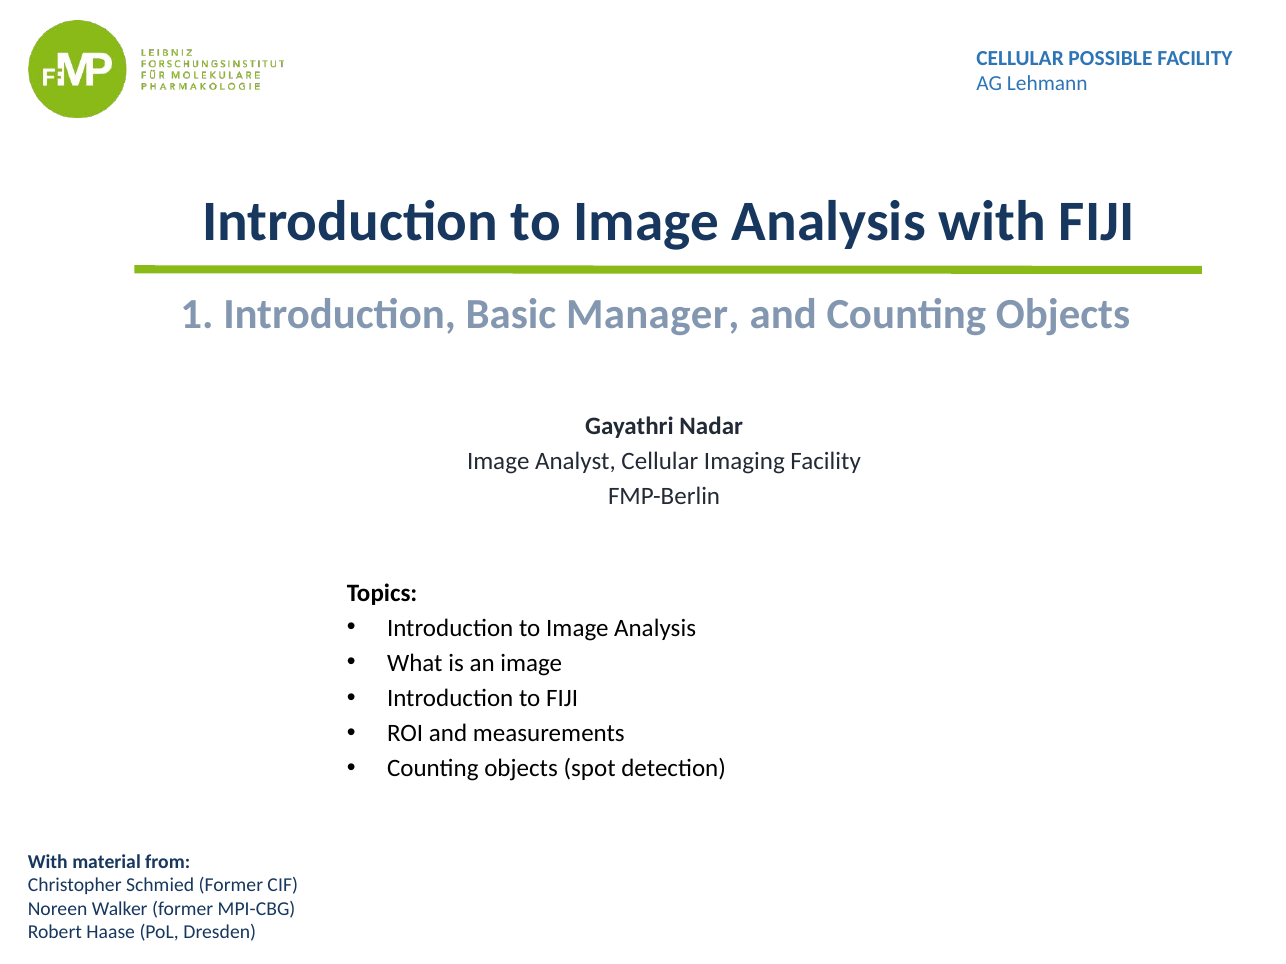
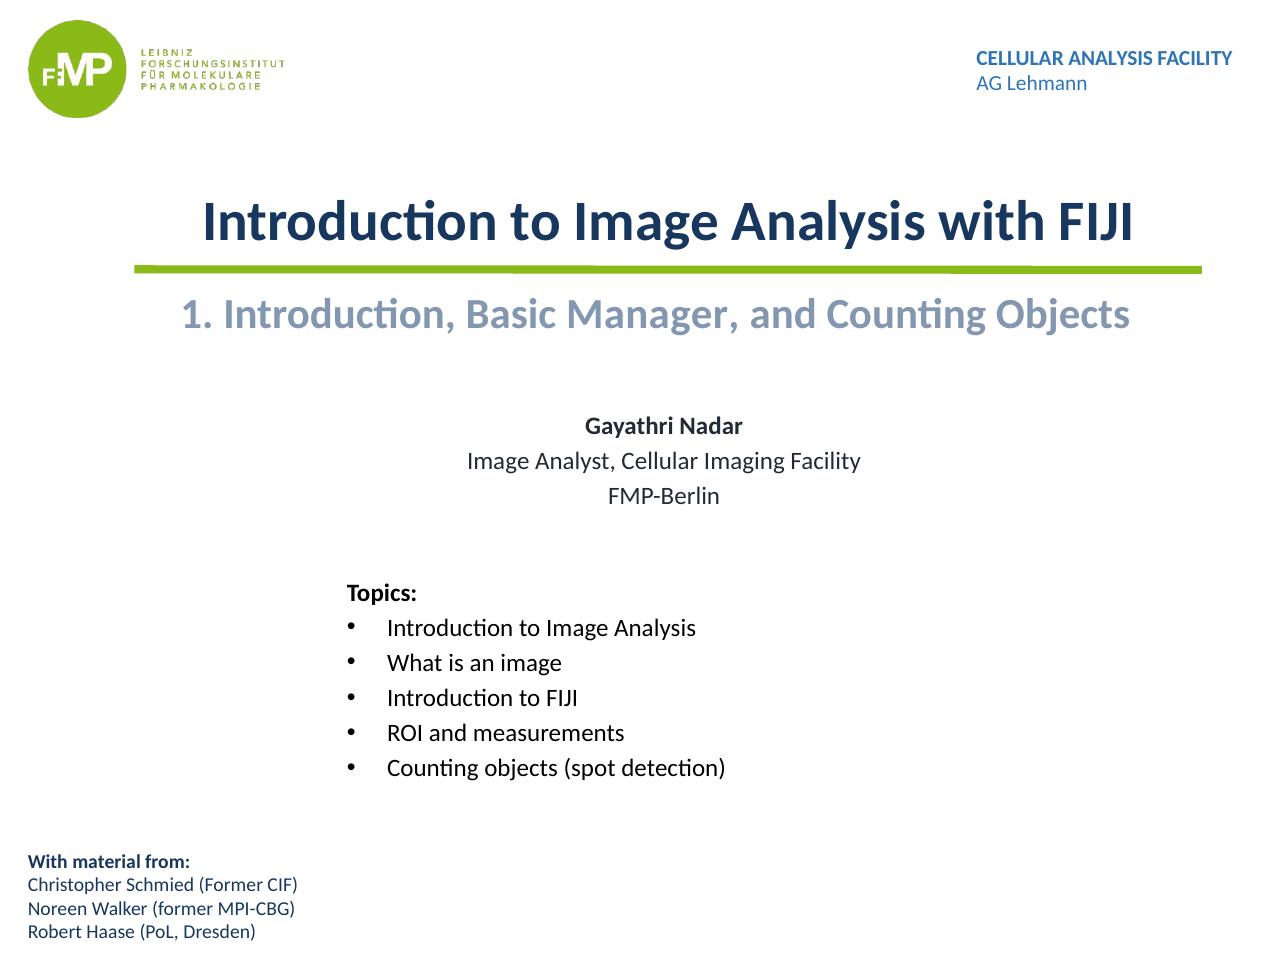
CELLULAR POSSIBLE: POSSIBLE -> ANALYSIS
